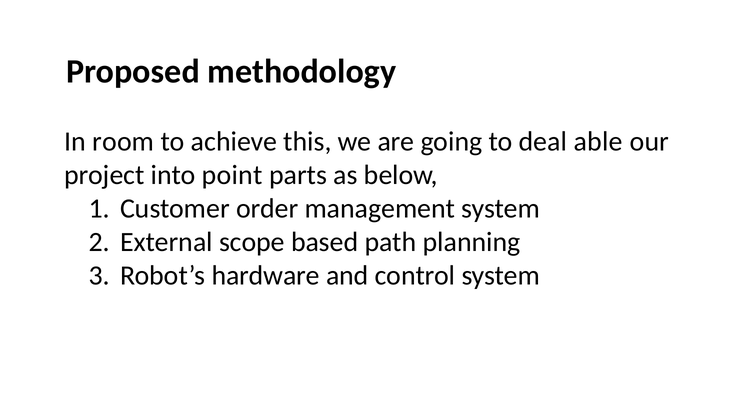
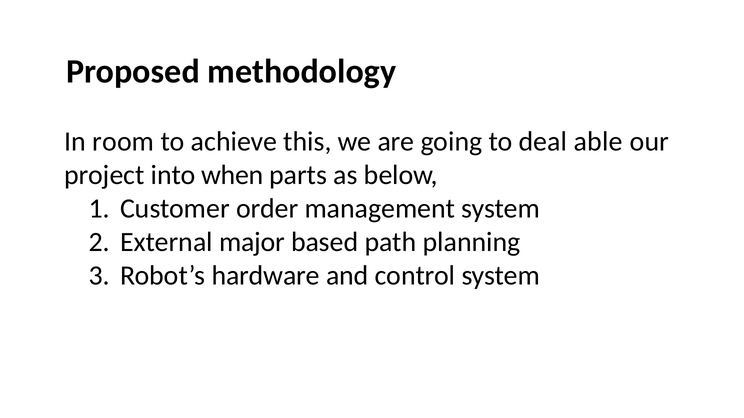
point: point -> when
scope: scope -> major
